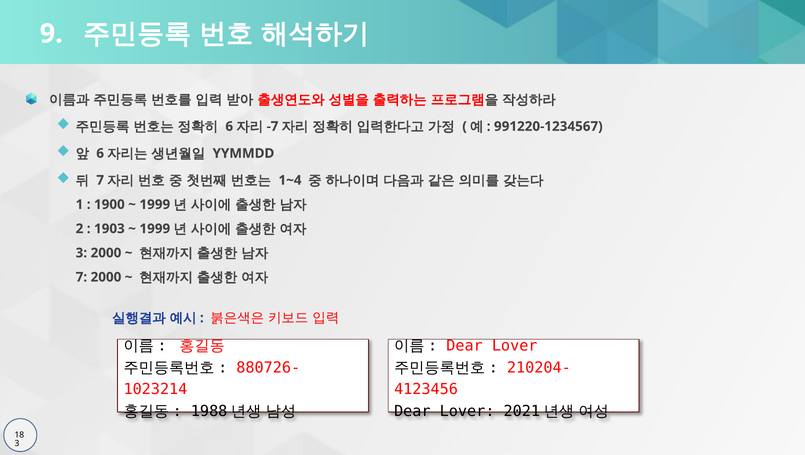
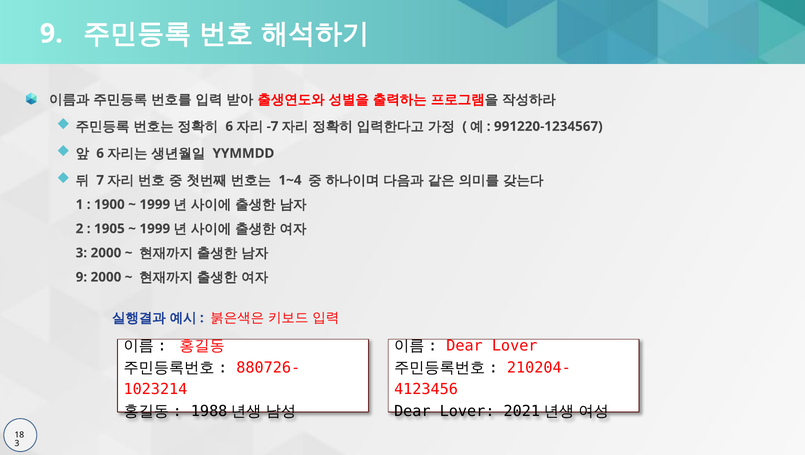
1903: 1903 -> 1905
7 at (81, 277): 7 -> 9
